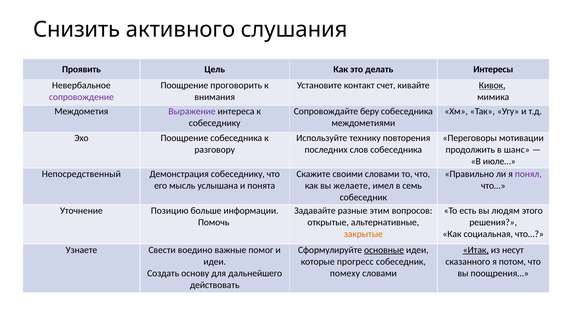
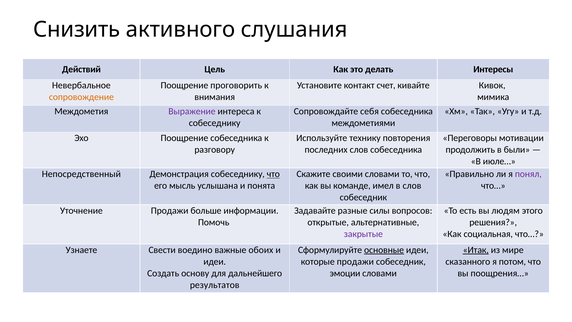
Проявить: Проявить -> Действий
Кивок underline: present -> none
сопровождение colour: purple -> orange
беру: беру -> себя
шанс: шанс -> были
что at (273, 174) underline: none -> present
желаете: желаете -> команде
в семь: семь -> слов
Уточнение Позицию: Позицию -> Продажи
этим: этим -> силы
закрытые colour: orange -> purple
помог: помог -> обоих
несут: несут -> мире
которые прогресс: прогресс -> продажи
помеху: помеху -> эмоции
действовать: действовать -> результатов
